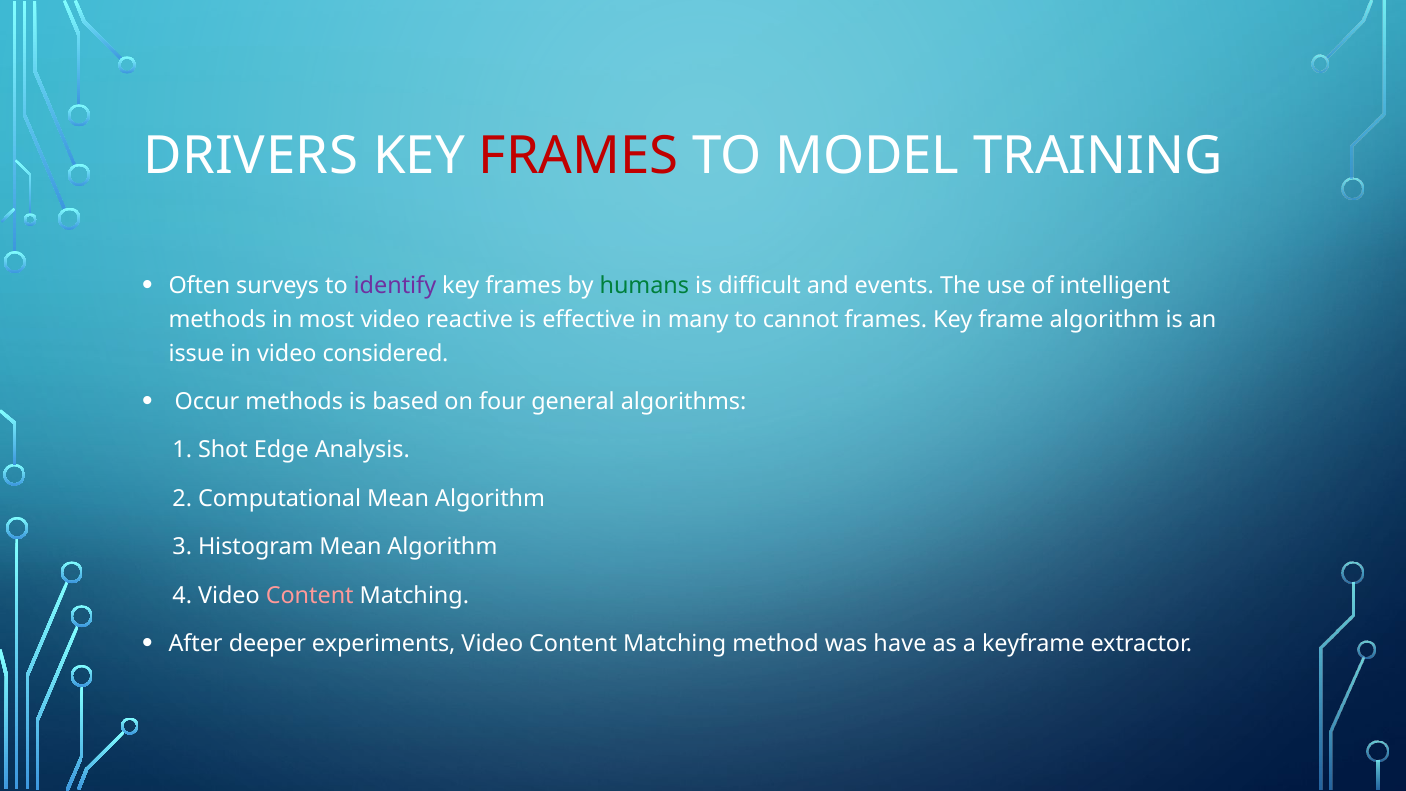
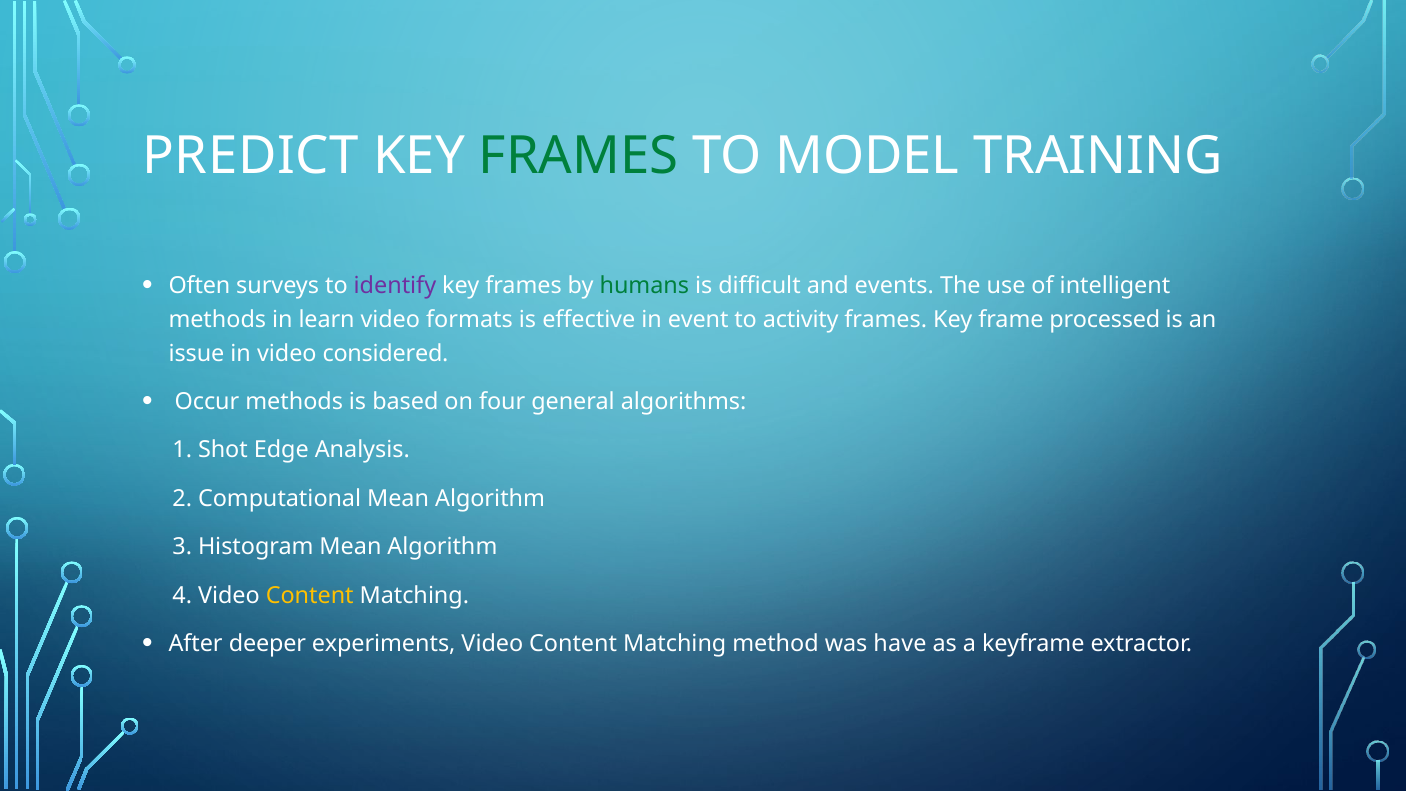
DRIVERS: DRIVERS -> PREDICT
FRAMES at (579, 156) colour: red -> green
most: most -> learn
reactive: reactive -> formats
many: many -> event
cannot: cannot -> activity
frame algorithm: algorithm -> processed
Content at (310, 595) colour: pink -> yellow
